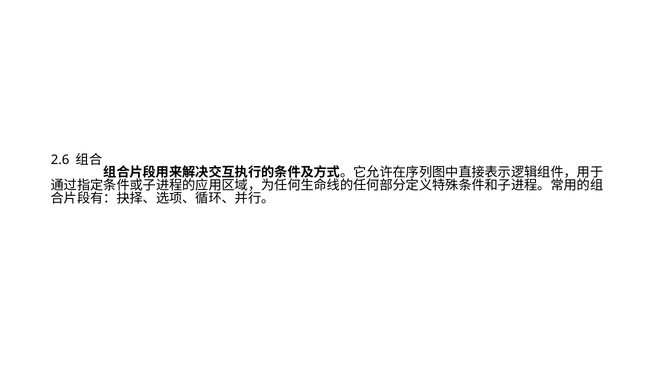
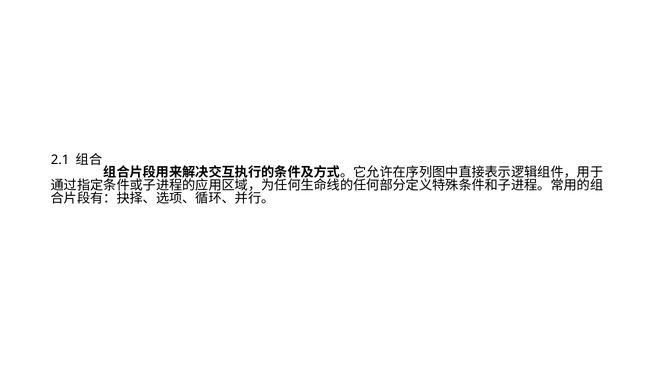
2.6: 2.6 -> 2.1
